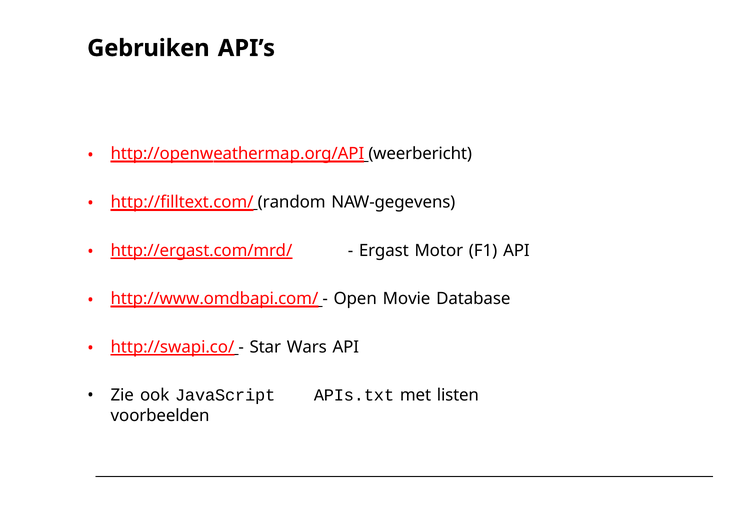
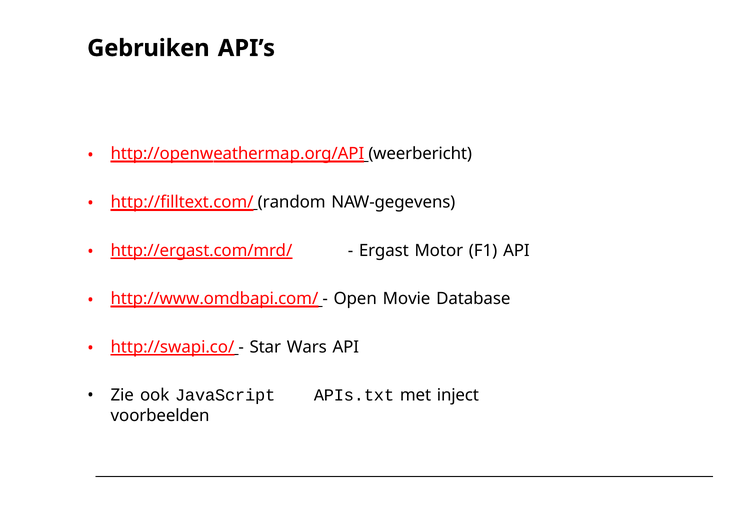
listen: listen -> inject
